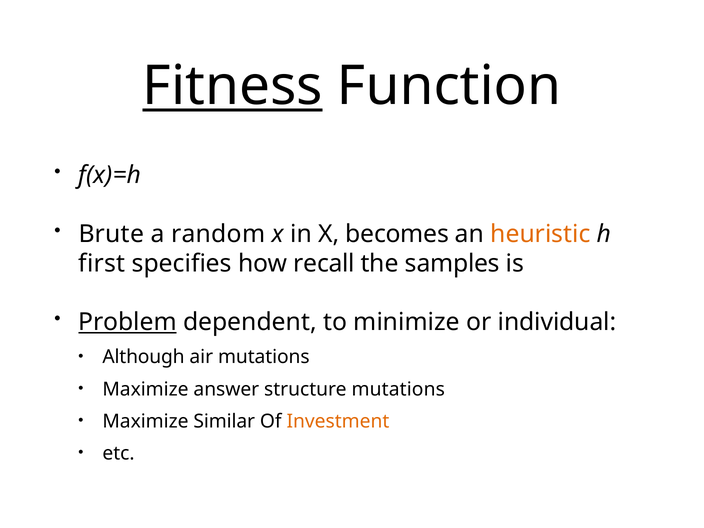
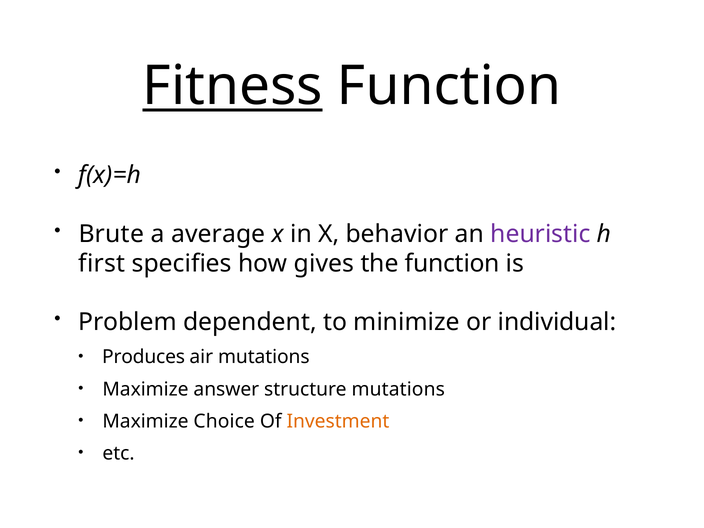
random: random -> average
becomes: becomes -> behavior
heuristic colour: orange -> purple
recall: recall -> gives
the samples: samples -> function
Problem underline: present -> none
Although: Although -> Produces
Similar: Similar -> Choice
